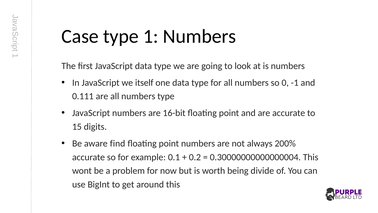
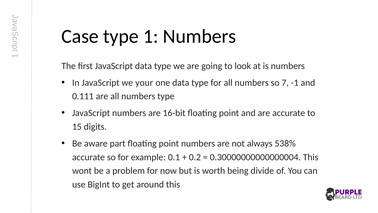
itself: itself -> your
0: 0 -> 7
find: find -> part
200%: 200% -> 538%
